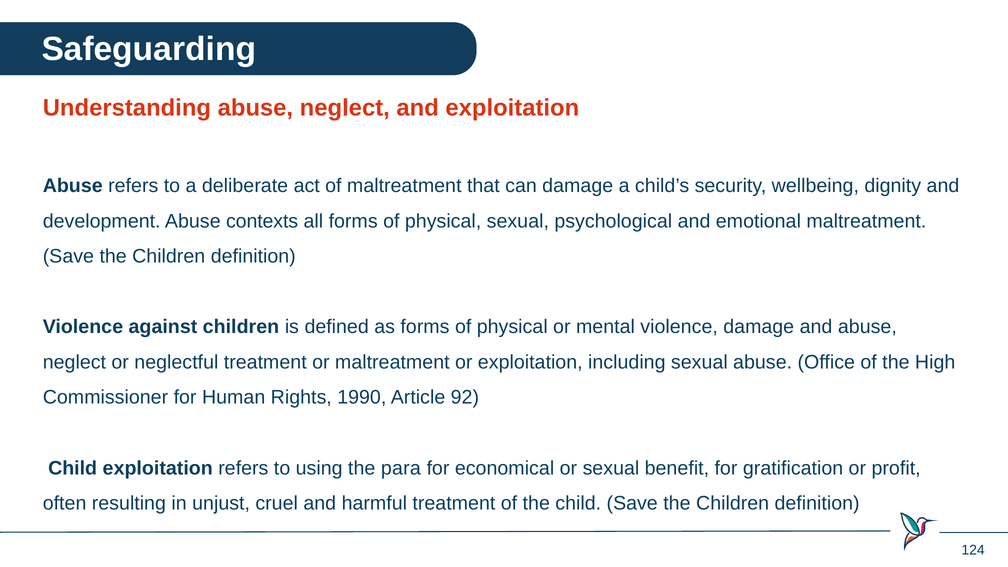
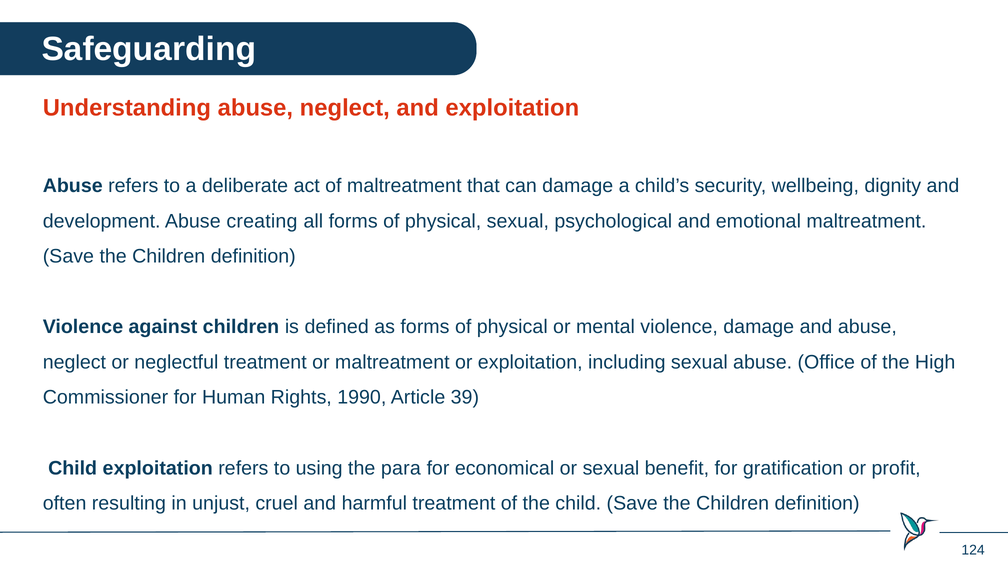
contexts: contexts -> creating
92: 92 -> 39
